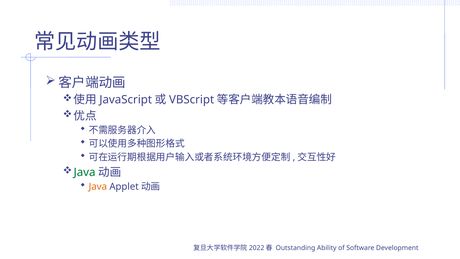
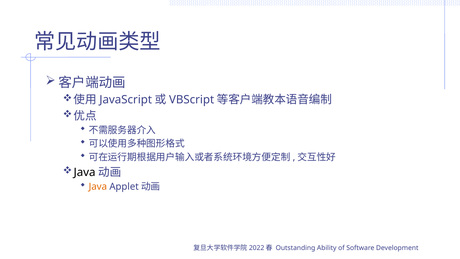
Java at (85, 172) colour: green -> black
